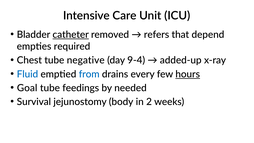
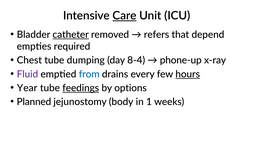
Care underline: none -> present
negative: negative -> dumping
9-4: 9-4 -> 8-4
added-up: added-up -> phone-up
Fluid colour: blue -> purple
Goal: Goal -> Year
feedings underline: none -> present
needed: needed -> options
Survival: Survival -> Planned
2: 2 -> 1
